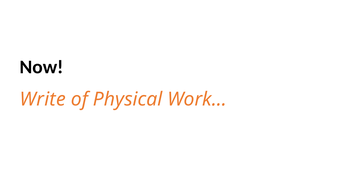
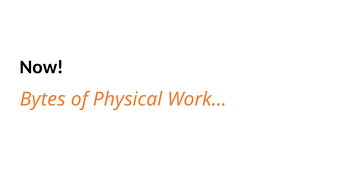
Write: Write -> Bytes
